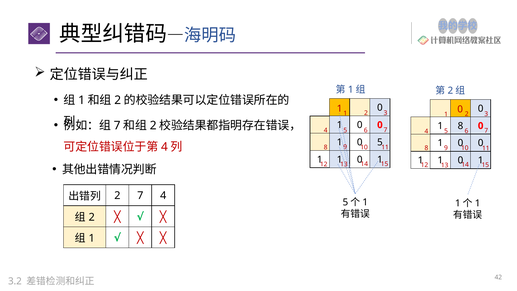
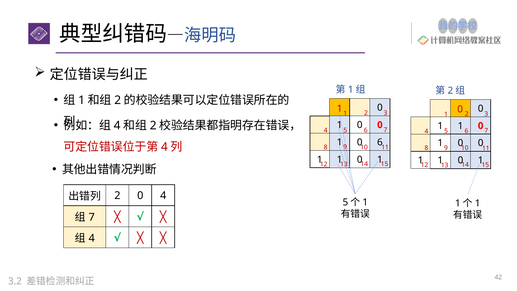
7 at (117, 126): 7 -> 4
8 at (460, 126): 8 -> 1
0 5: 5 -> 6
2 7: 7 -> 0
2 at (92, 217): 2 -> 7
1 at (92, 238): 1 -> 4
